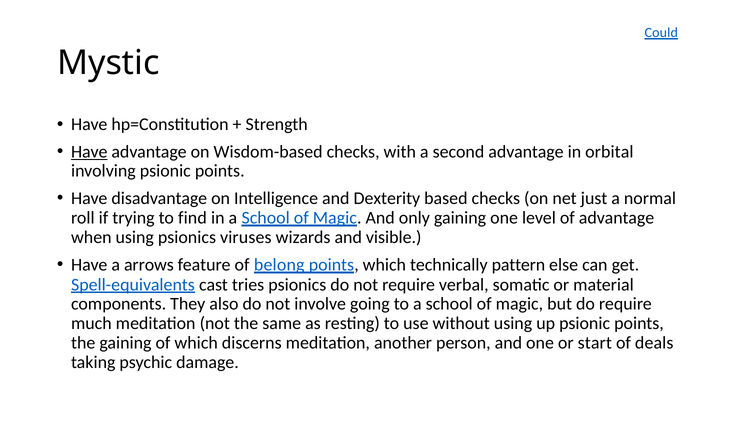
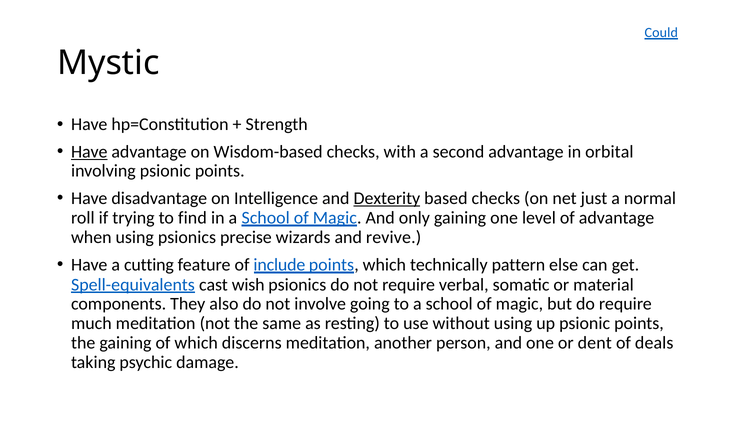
Dexterity underline: none -> present
viruses: viruses -> precise
visible: visible -> revive
arrows: arrows -> cutting
belong: belong -> include
tries: tries -> wish
start: start -> dent
